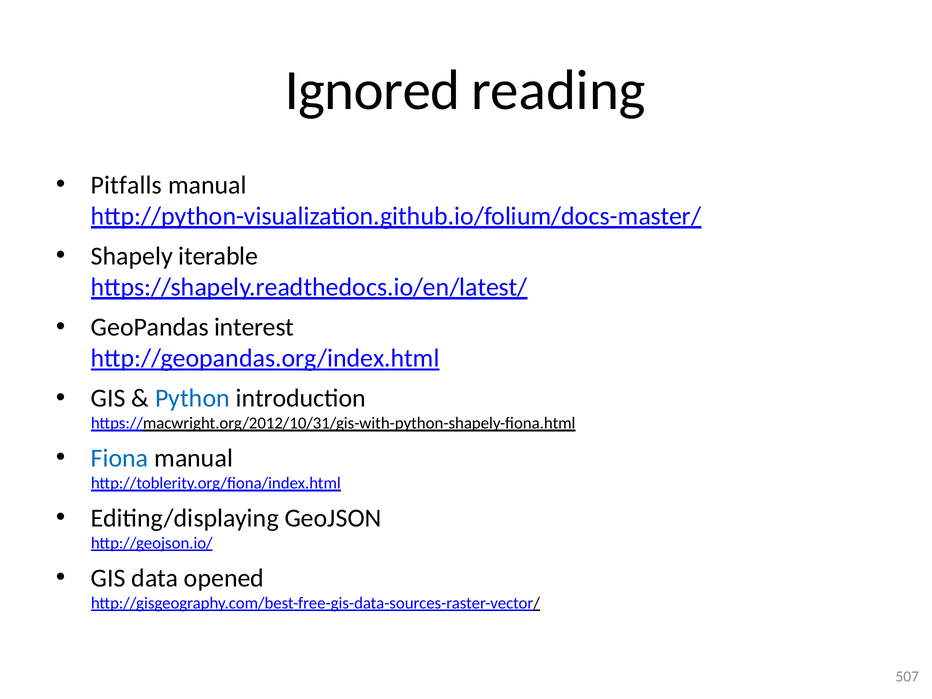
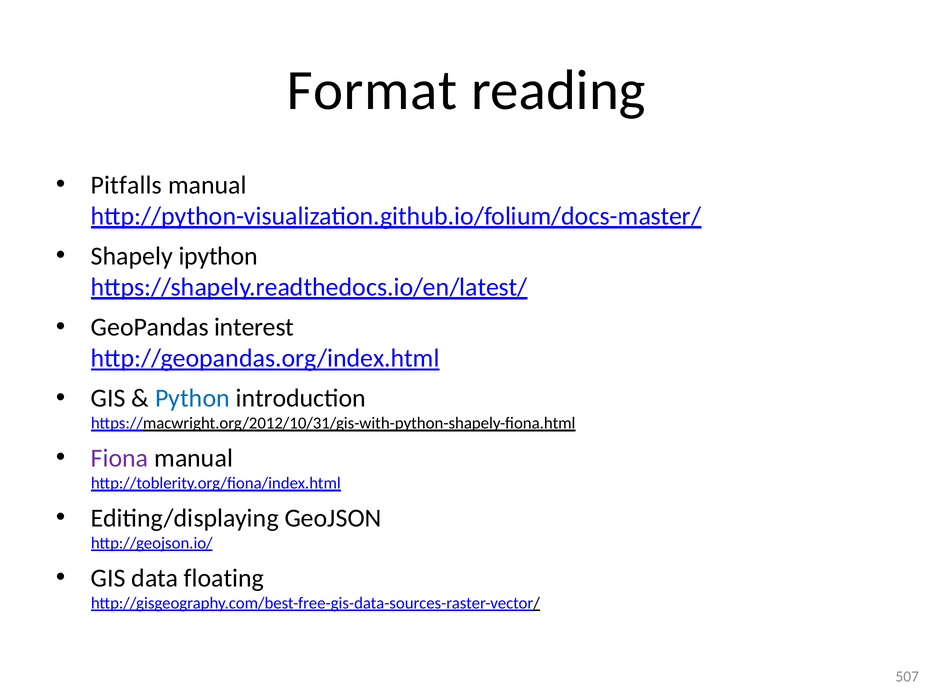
Ignored: Ignored -> Format
iterable: iterable -> ipython
Fiona colour: blue -> purple
opened: opened -> floating
